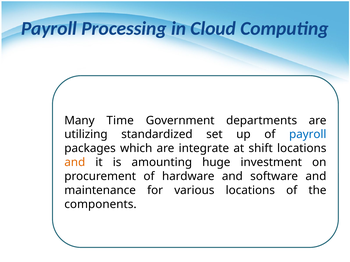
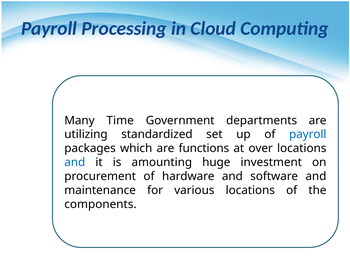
integrate: integrate -> functions
shift: shift -> over
and at (75, 163) colour: orange -> blue
